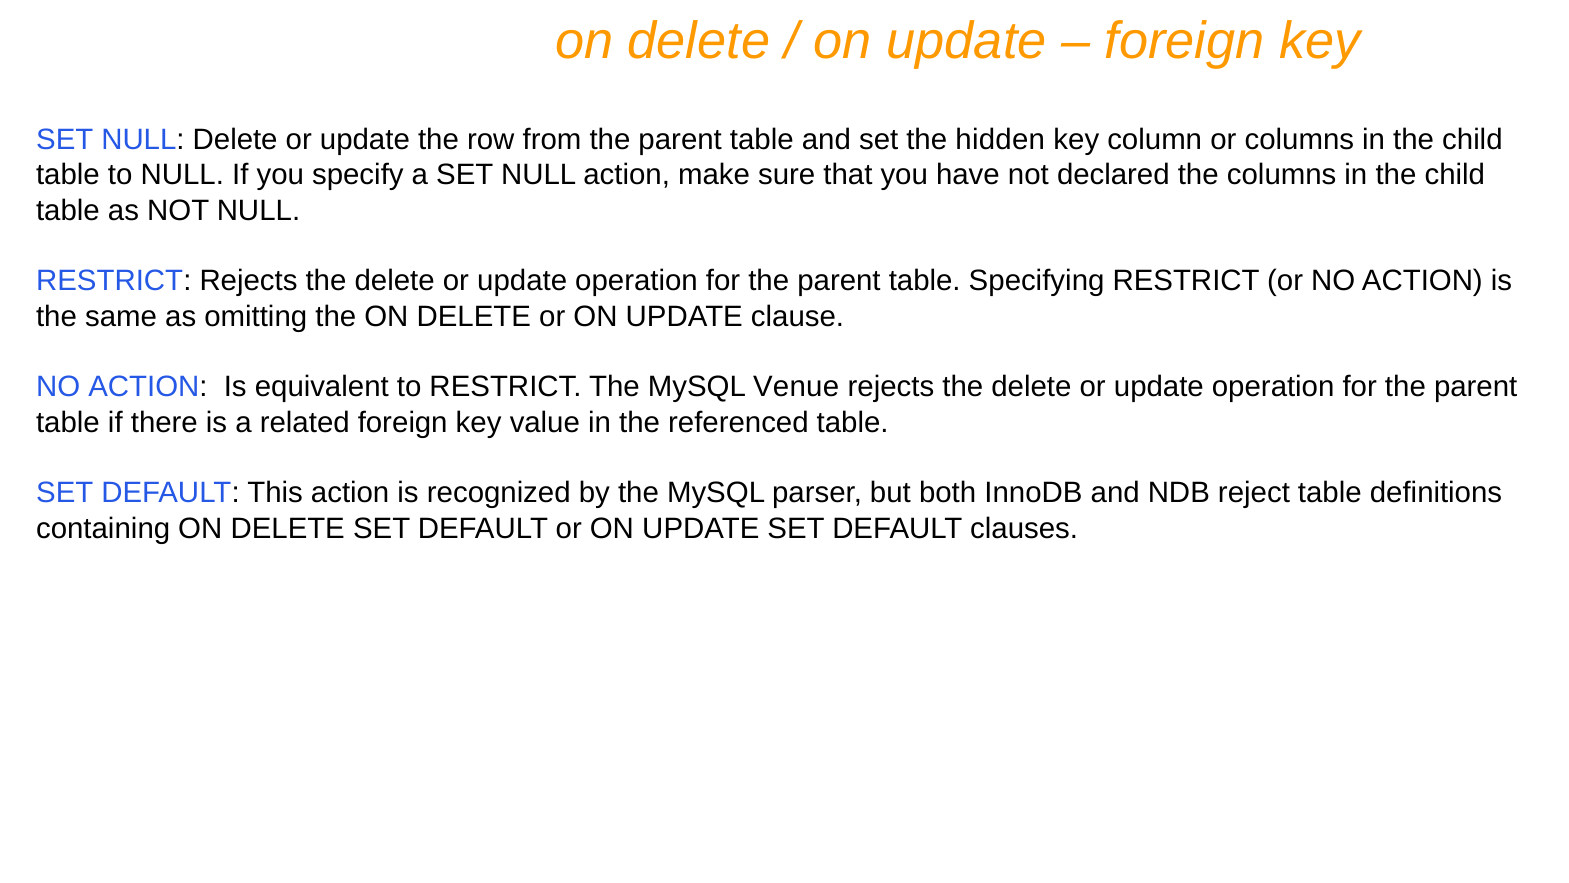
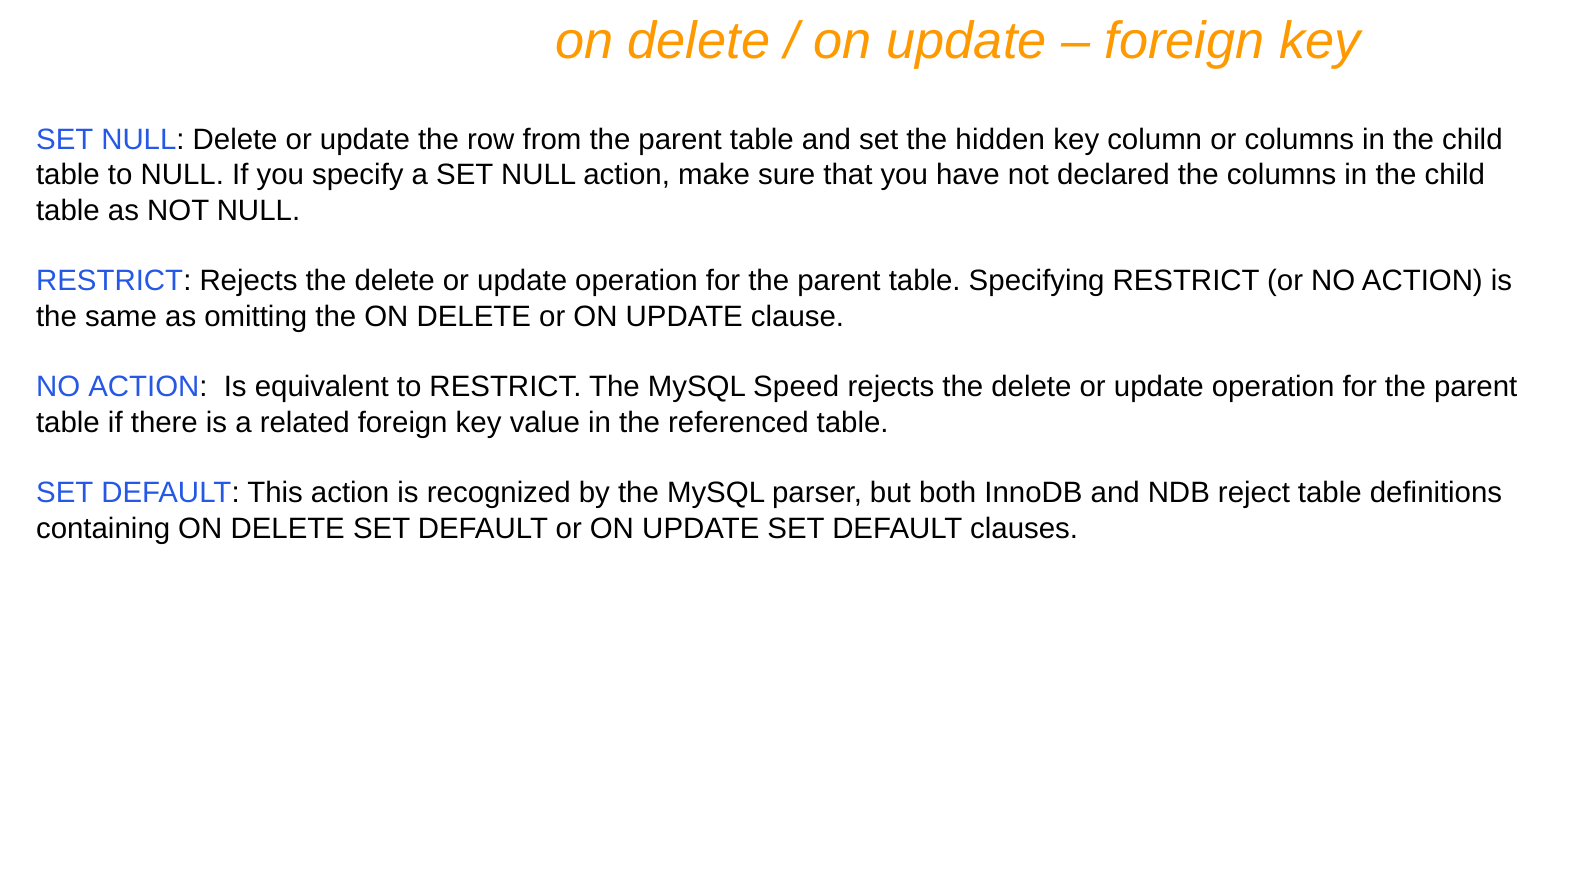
Venue: Venue -> Speed
